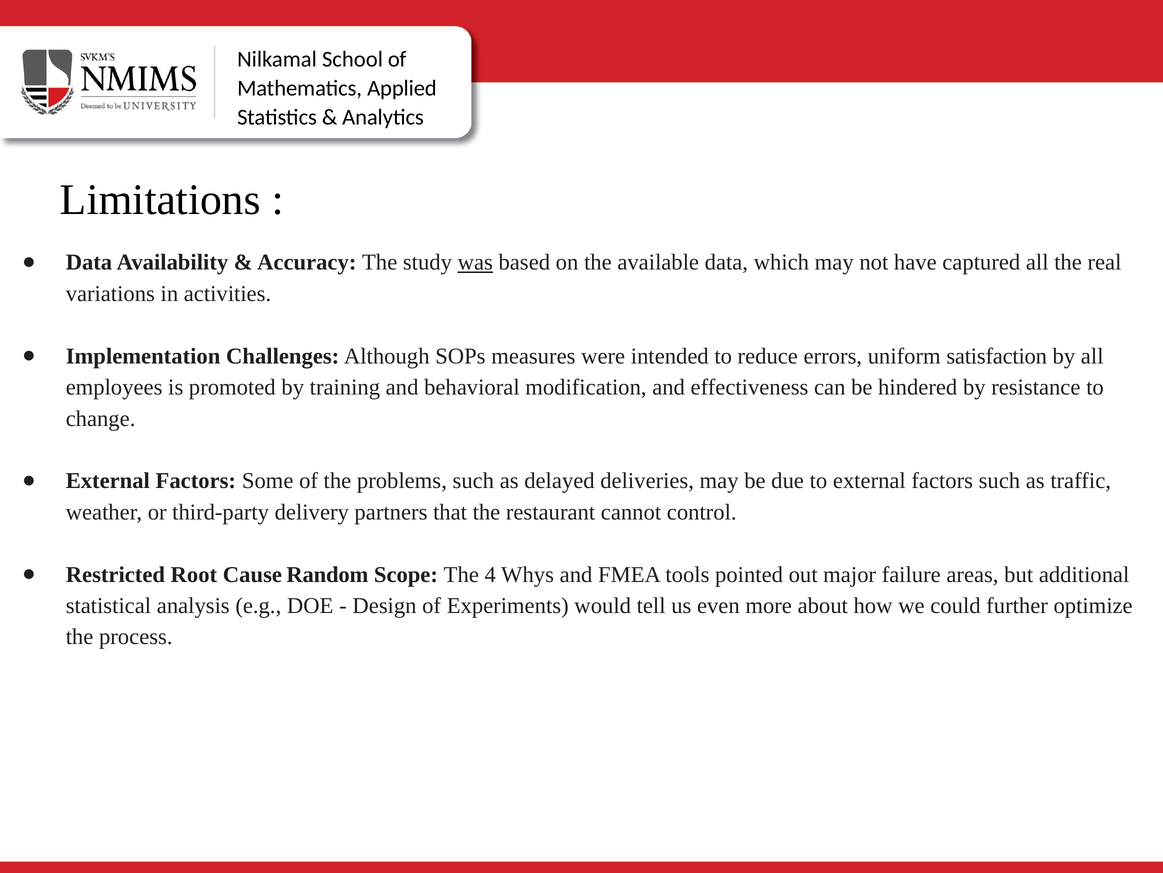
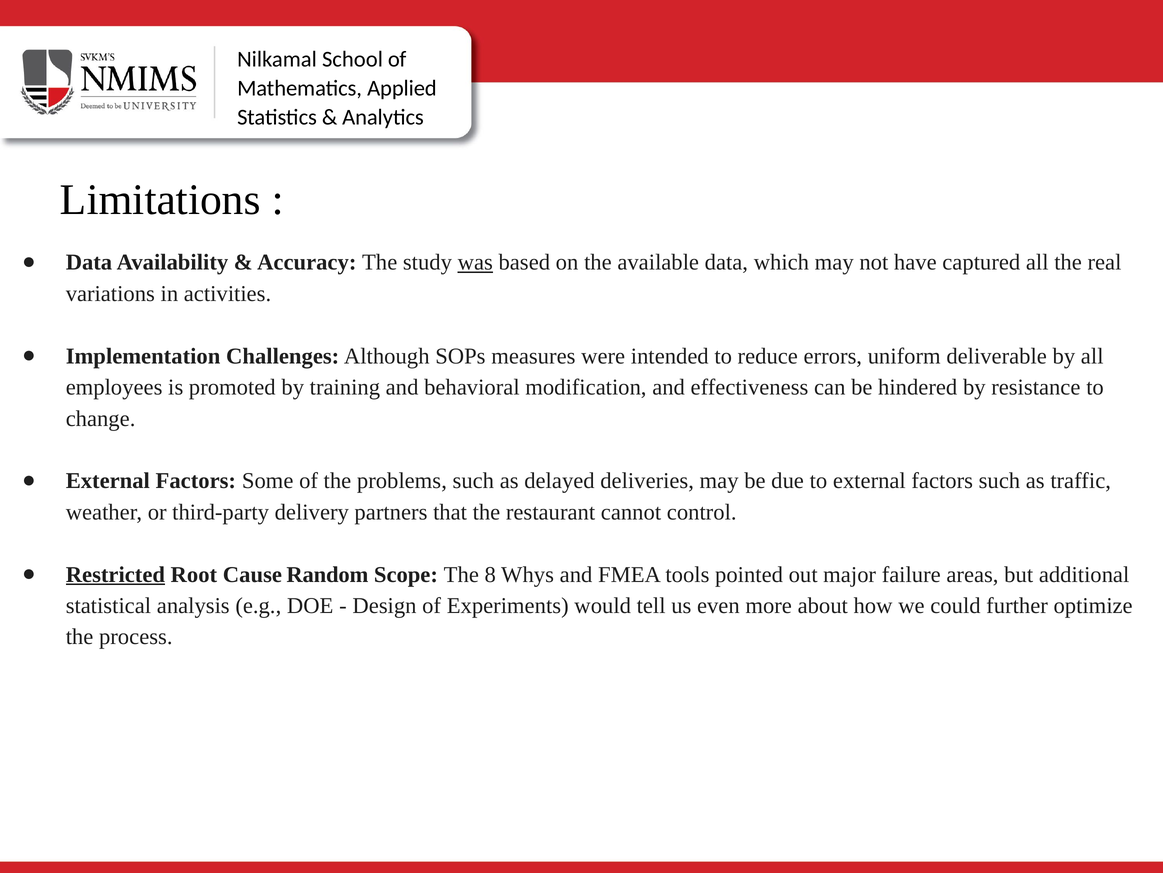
satisfaction: satisfaction -> deliverable
Restricted underline: none -> present
4: 4 -> 8
